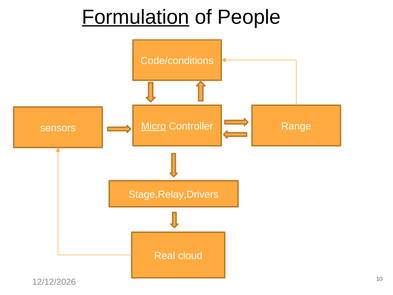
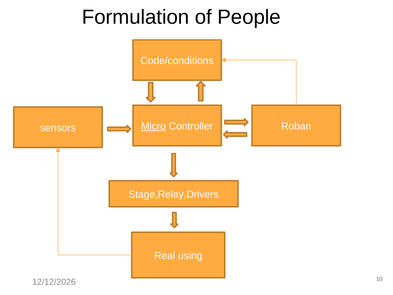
Formulation underline: present -> none
Range: Range -> Roban
cloud: cloud -> using
